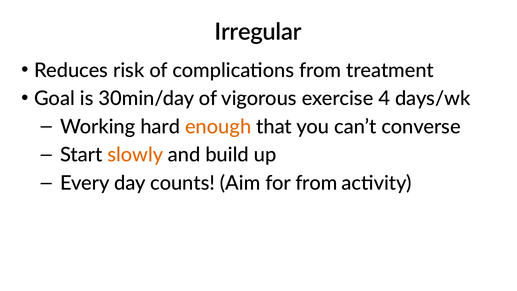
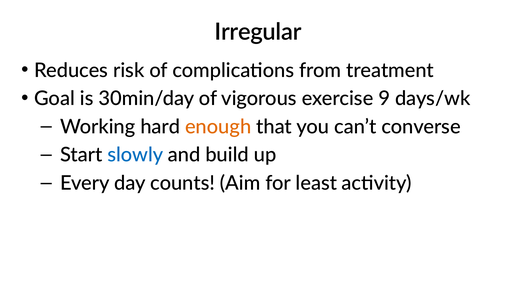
4: 4 -> 9
slowly colour: orange -> blue
for from: from -> least
